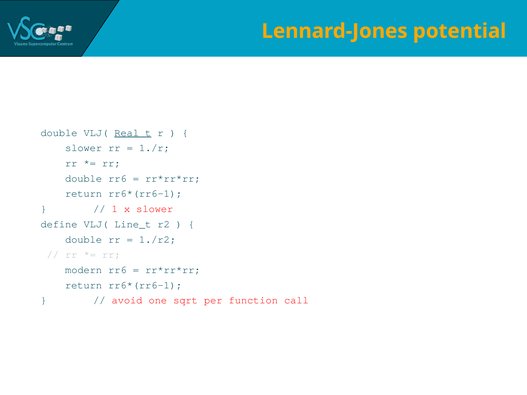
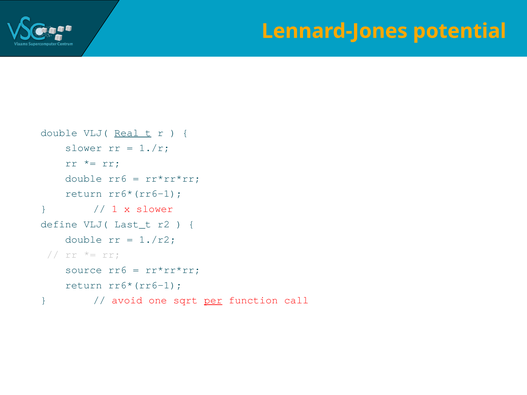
Line_t: Line_t -> Last_t
modern: modern -> source
per underline: none -> present
